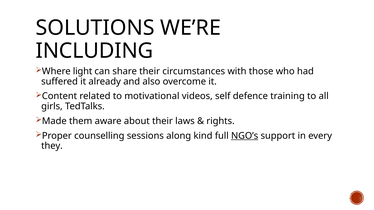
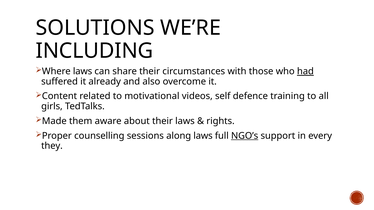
Where light: light -> laws
had underline: none -> present
along kind: kind -> laws
